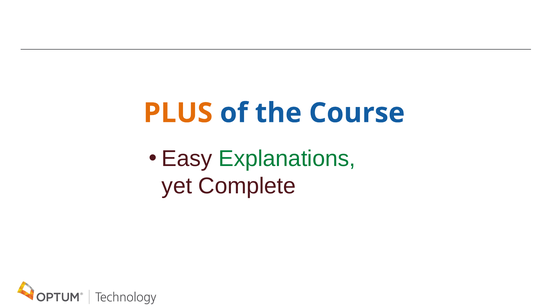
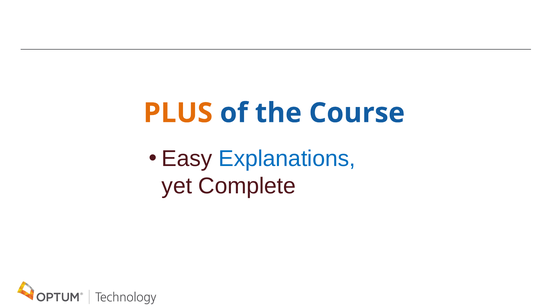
Explanations colour: green -> blue
